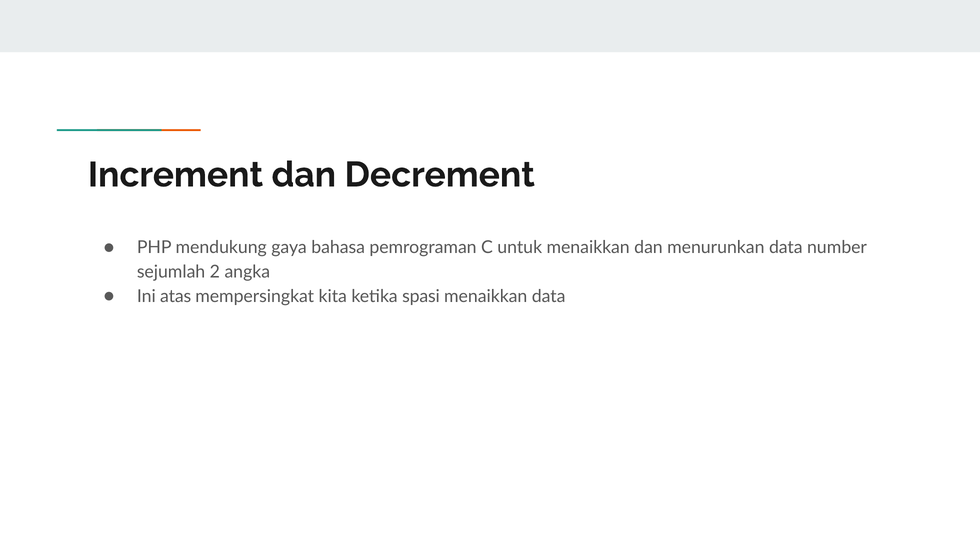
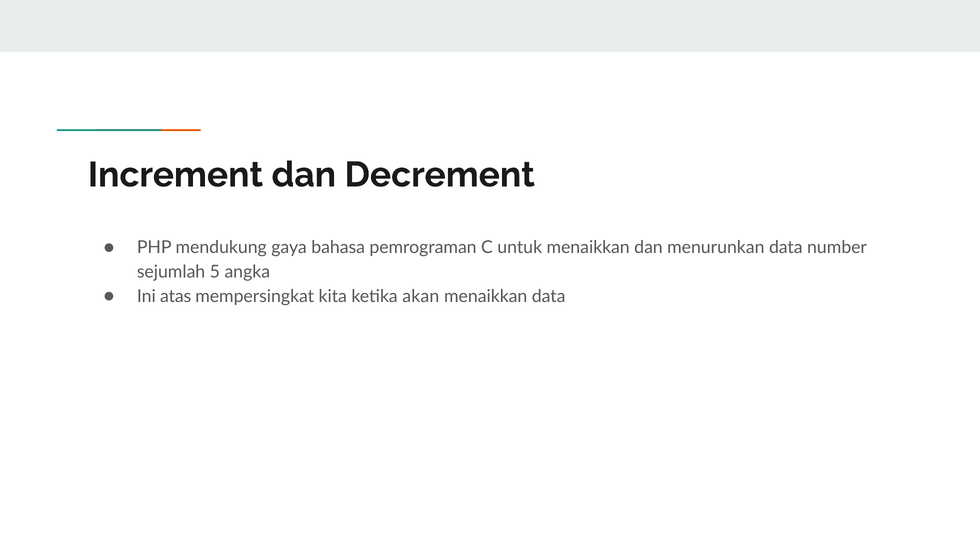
2: 2 -> 5
spasi: spasi -> akan
